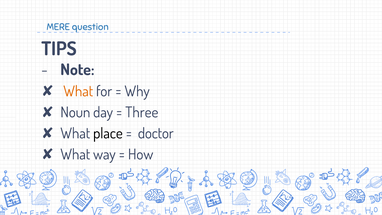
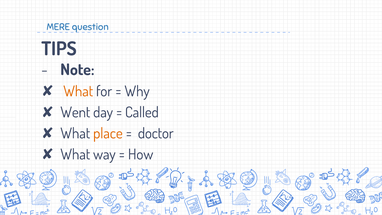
Noun: Noun -> Went
Three: Three -> Called
place colour: black -> orange
